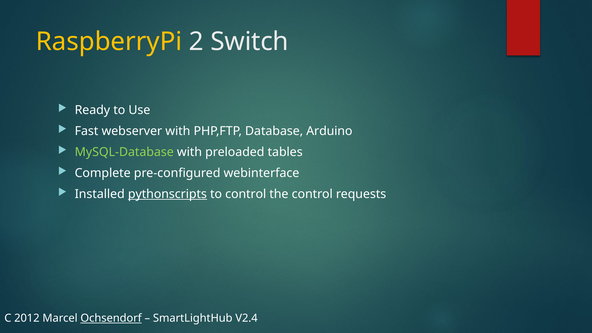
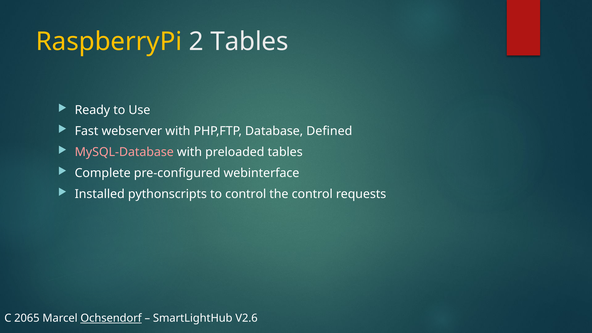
2 Switch: Switch -> Tables
Arduino: Arduino -> Defined
MySQL-Database colour: light green -> pink
pythonscripts underline: present -> none
2012: 2012 -> 2065
V2.4: V2.4 -> V2.6
